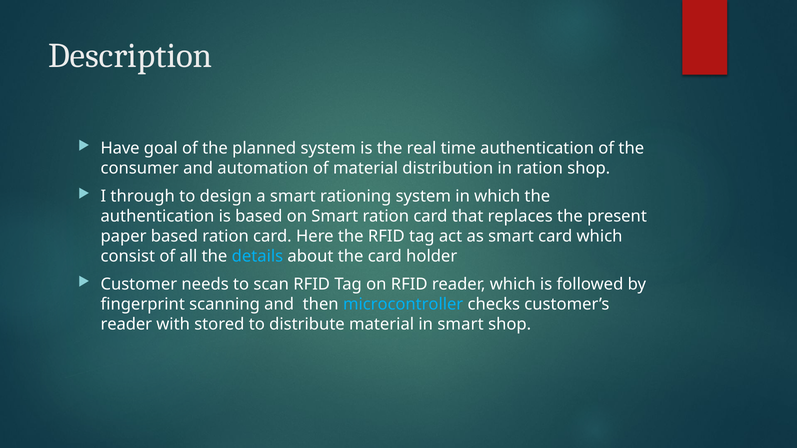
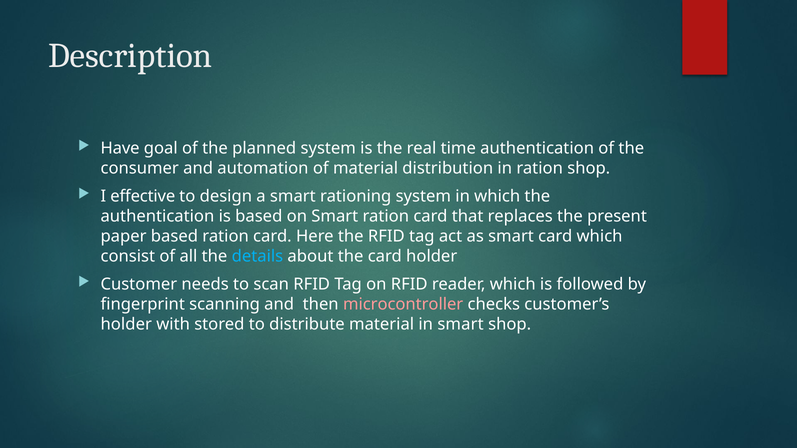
through: through -> effective
microcontroller colour: light blue -> pink
reader at (126, 325): reader -> holder
